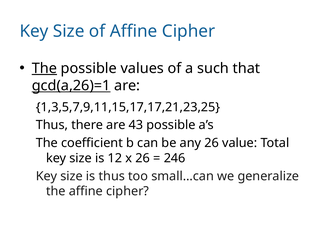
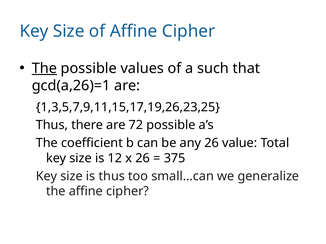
gcd(a,26)=1 underline: present -> none
1,3,5,7,9,11,15,17,17,21,23,25: 1,3,5,7,9,11,15,17,17,21,23,25 -> 1,3,5,7,9,11,15,17,19,26,23,25
43: 43 -> 72
246: 246 -> 375
